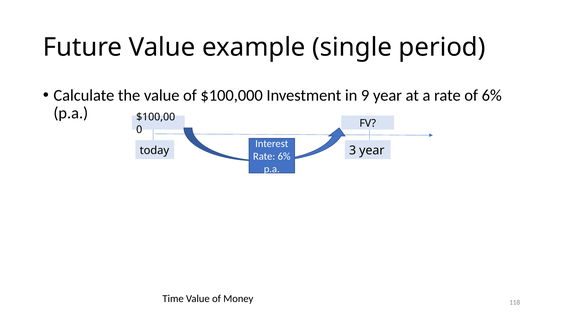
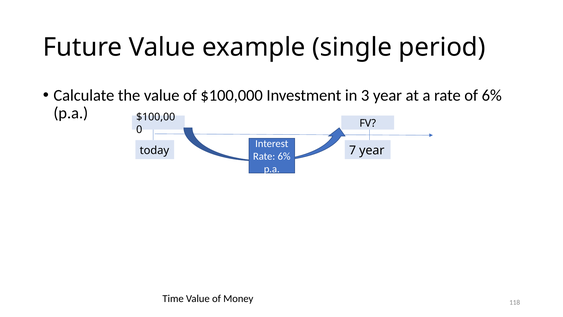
9: 9 -> 3
3: 3 -> 7
